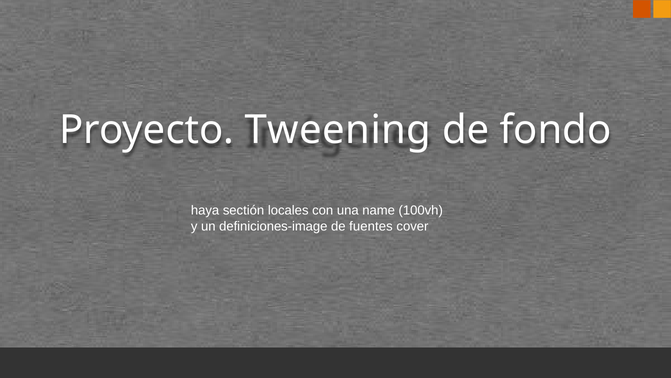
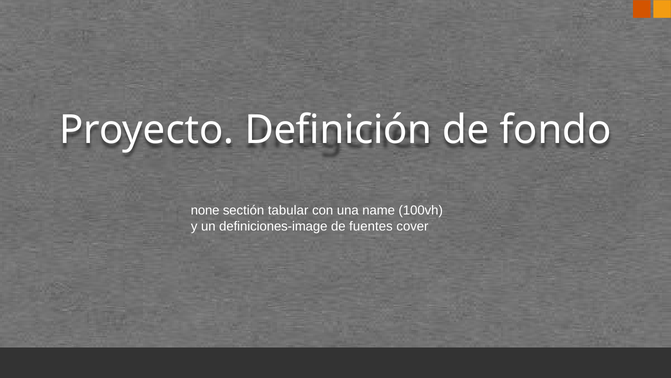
Tweening: Tweening -> Definición
haya: haya -> none
locales: locales -> tabular
